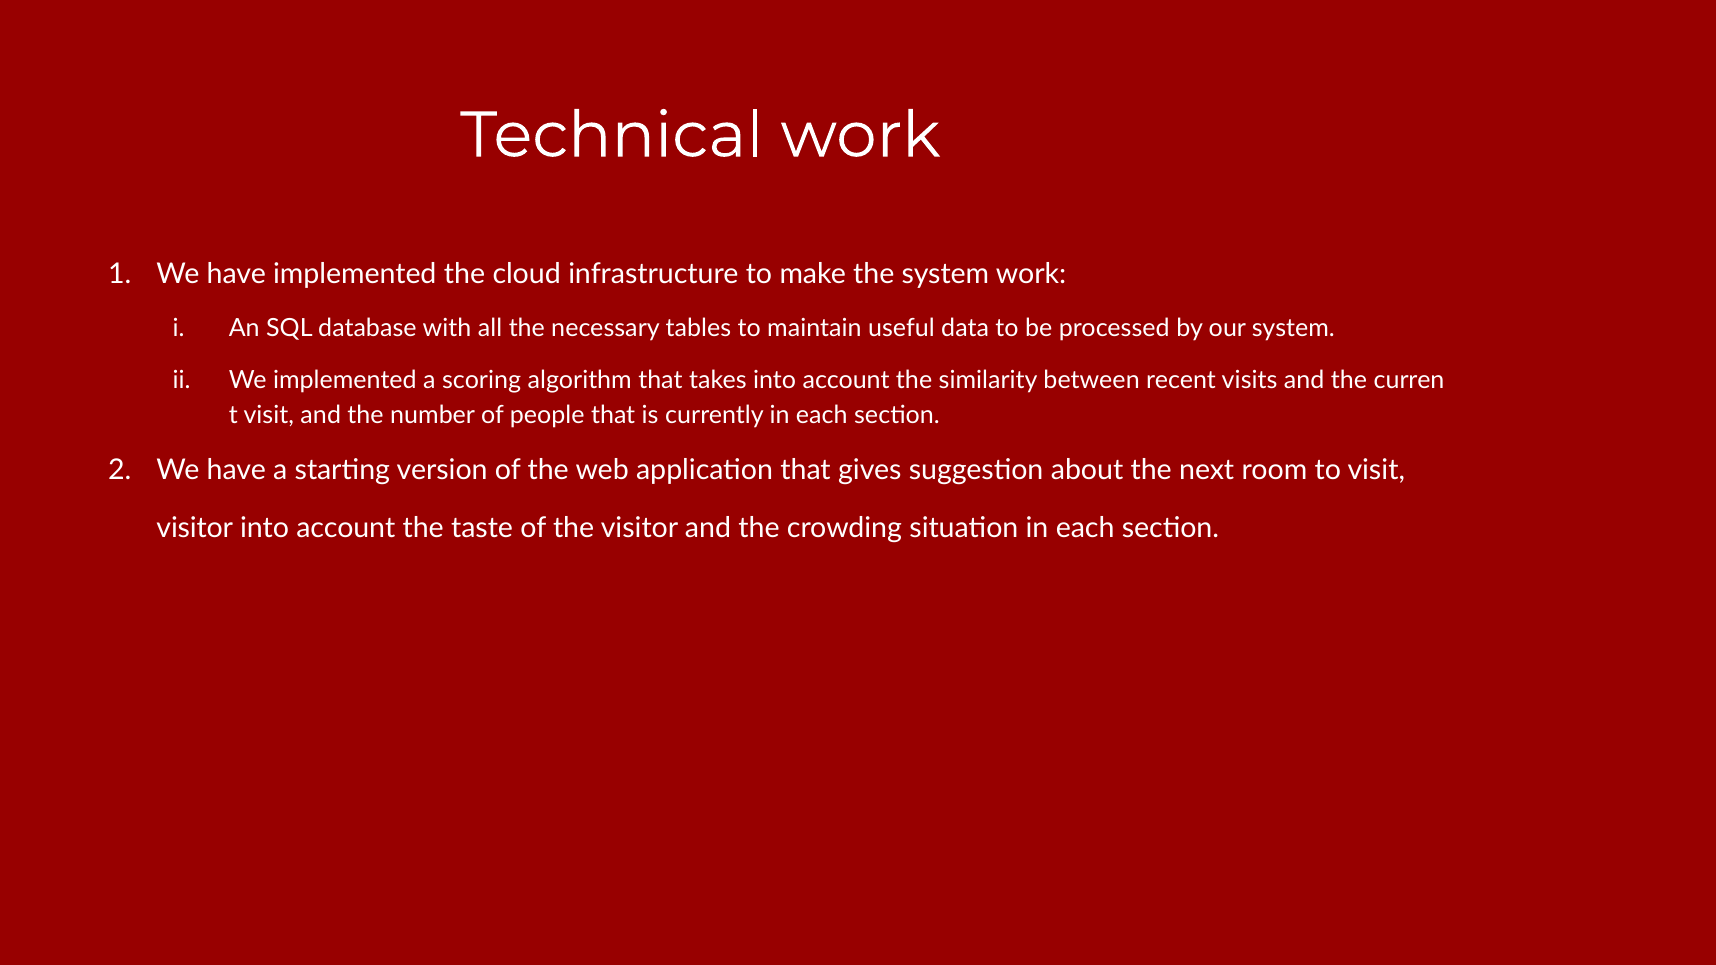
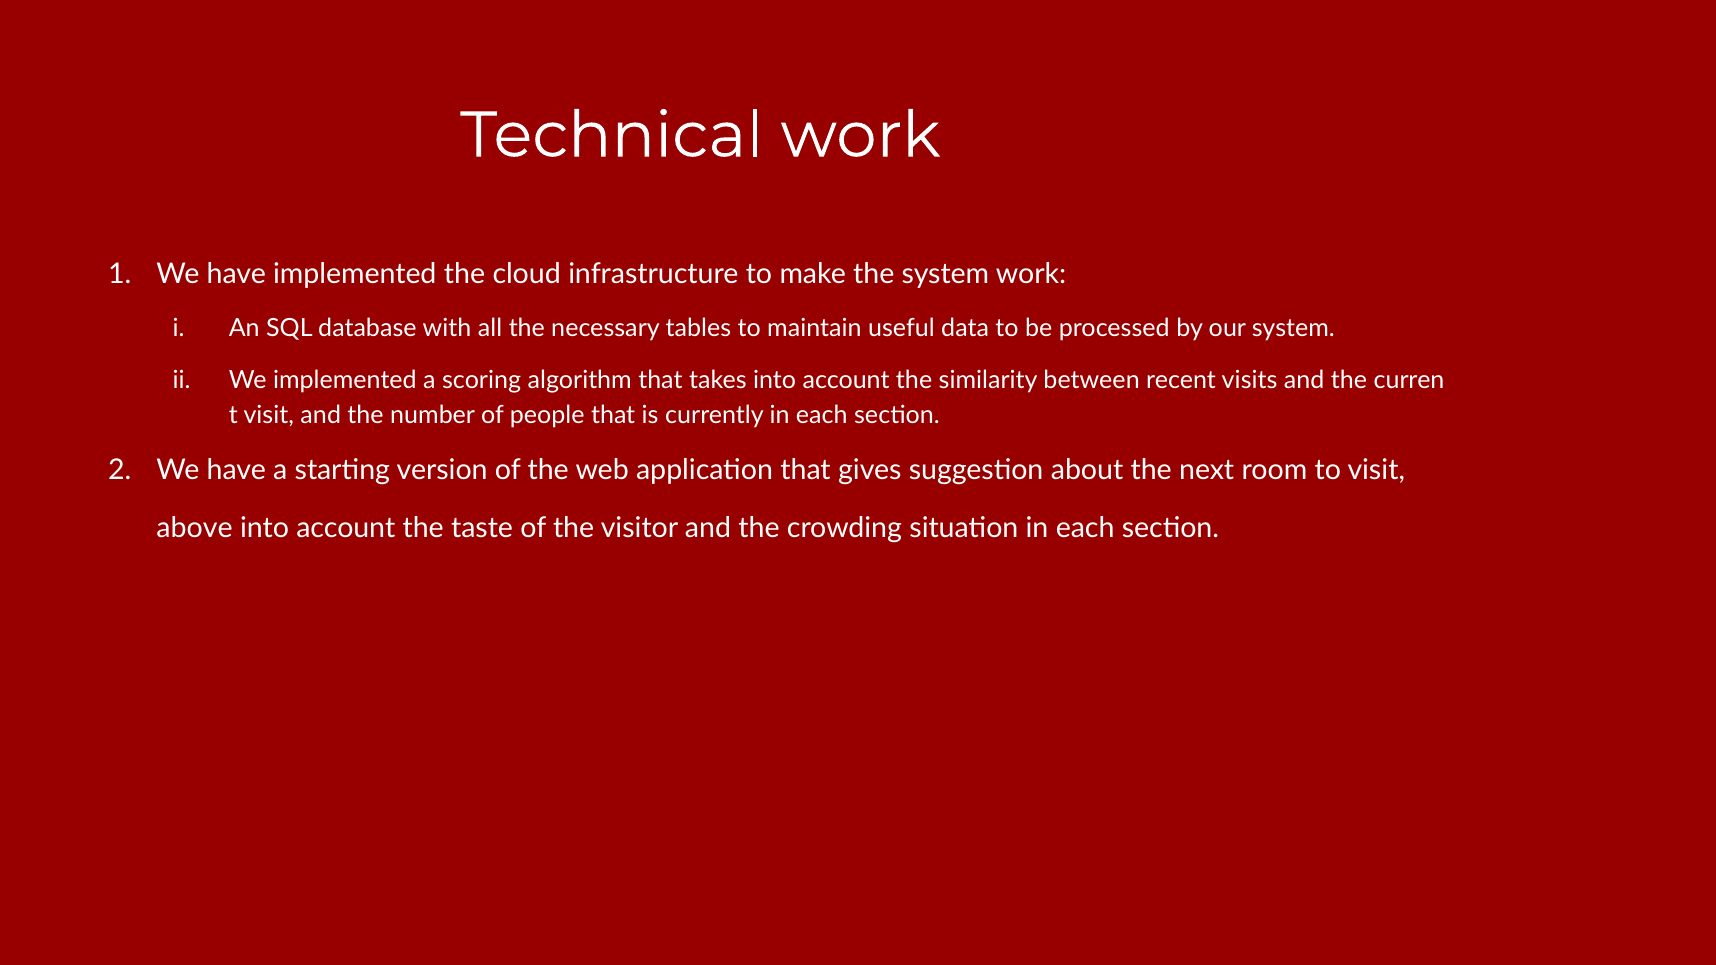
visitor at (195, 528): visitor -> above
